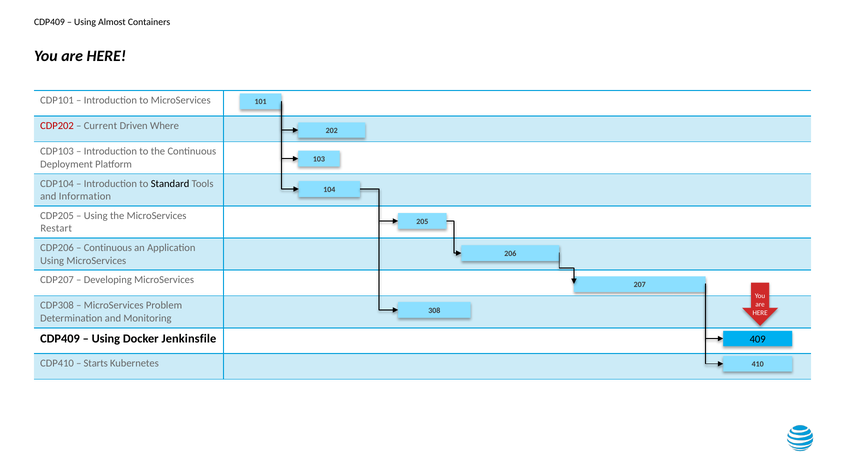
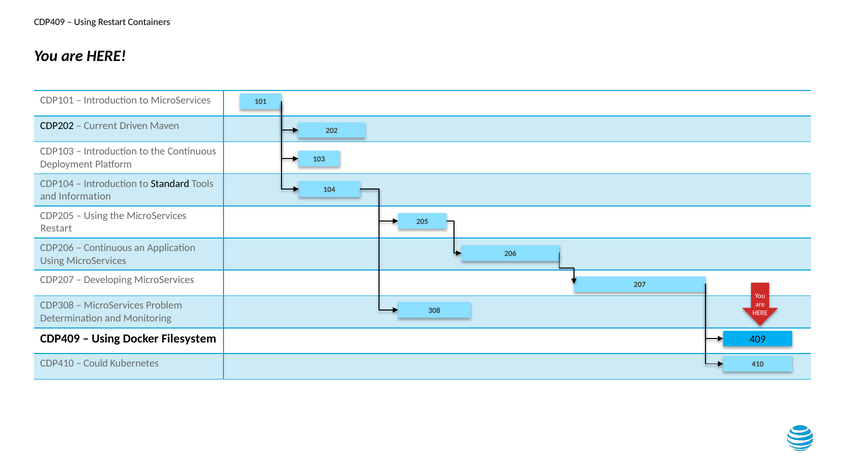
Using Almost: Almost -> Restart
CDP202 colour: red -> black
Where: Where -> Maven
Jenkinsfile: Jenkinsfile -> Filesystem
Starts: Starts -> Could
